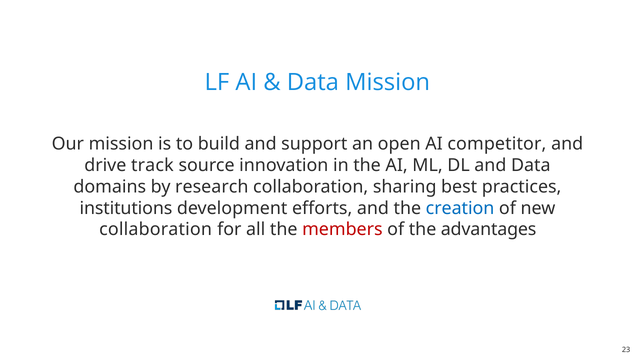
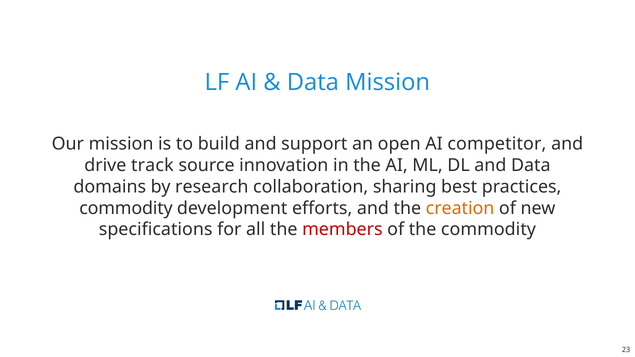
institutions at (126, 208): institutions -> commodity
creation colour: blue -> orange
collaboration at (156, 230): collaboration -> specifications
the advantages: advantages -> commodity
